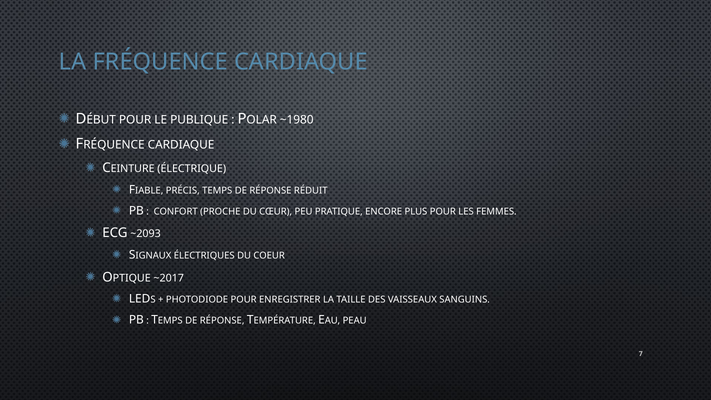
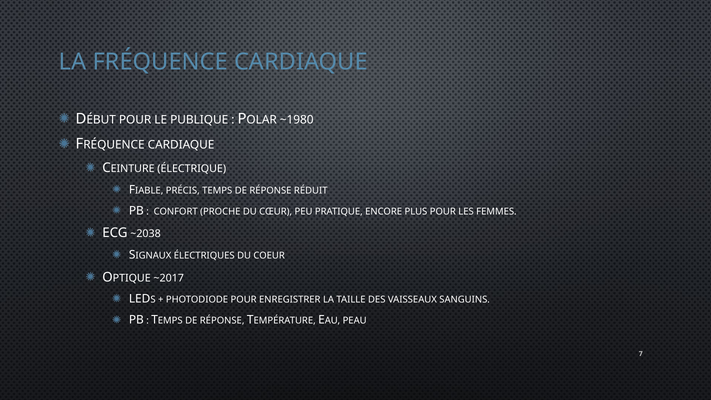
~2093: ~2093 -> ~2038
